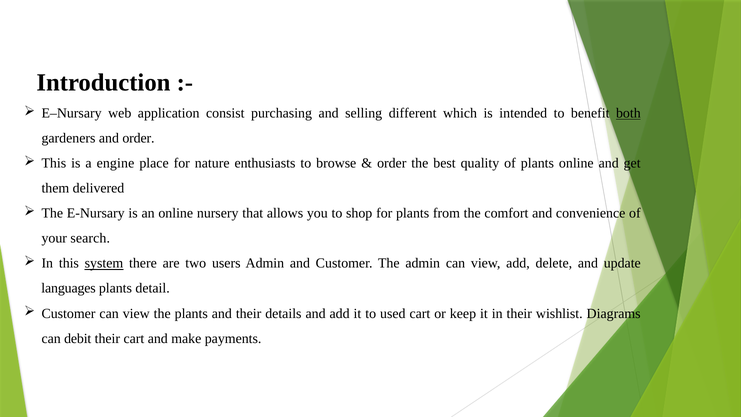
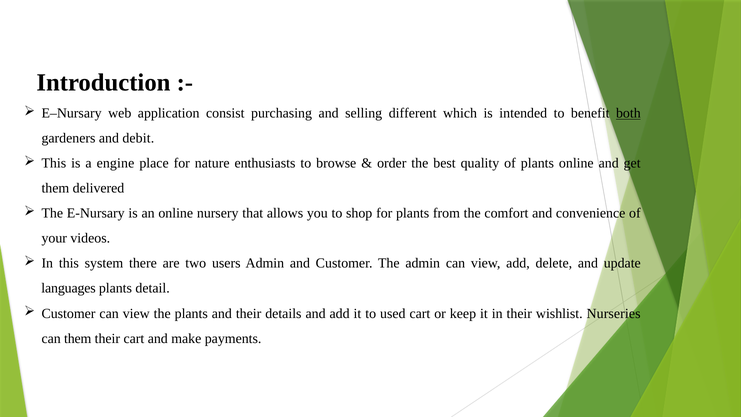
and order: order -> debit
search: search -> videos
system underline: present -> none
Diagrams: Diagrams -> Nurseries
can debit: debit -> them
